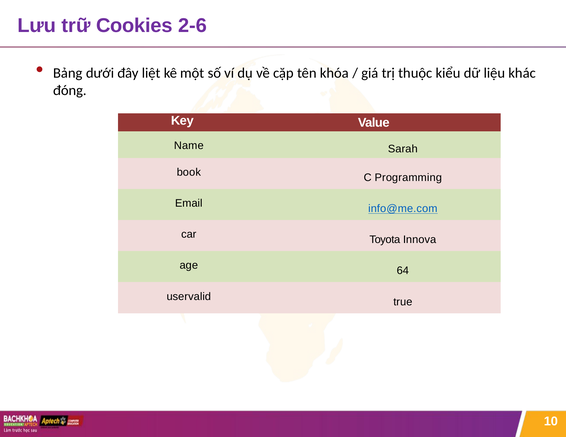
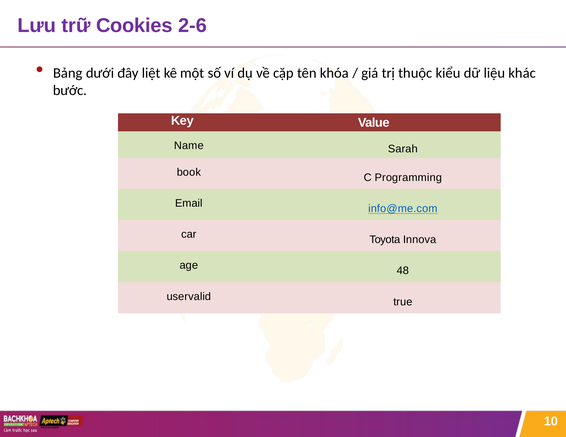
đóng: đóng -> bước
64: 64 -> 48
